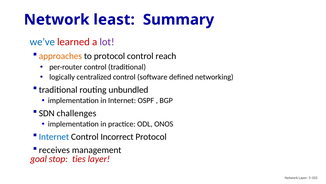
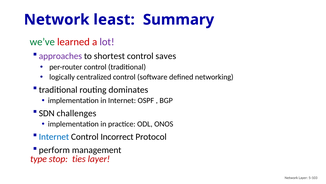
we’ve colour: blue -> green
approaches colour: orange -> purple
to protocol: protocol -> shortest
reach: reach -> saves
unbundled: unbundled -> dominates
receives: receives -> perform
goal: goal -> type
